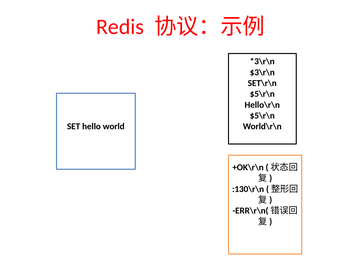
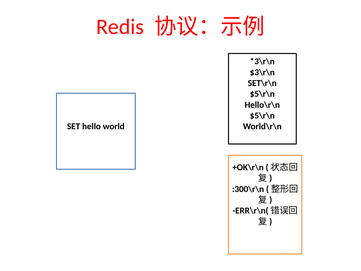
:130\r\n: :130\r\n -> :300\r\n
